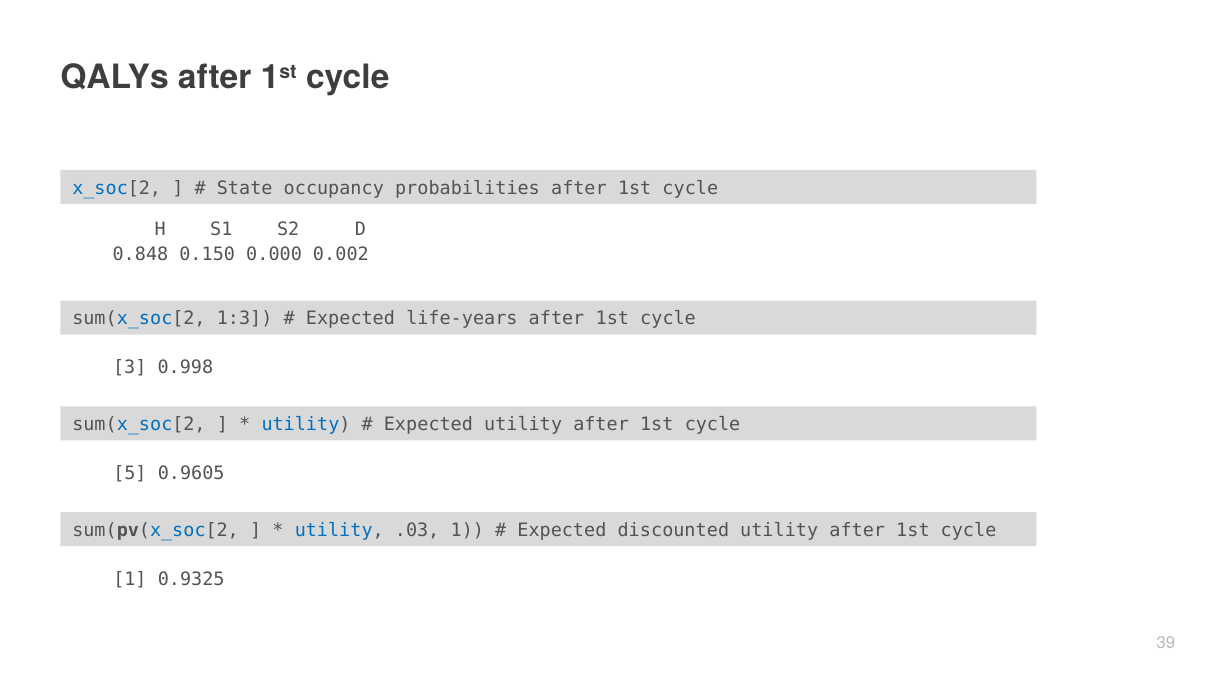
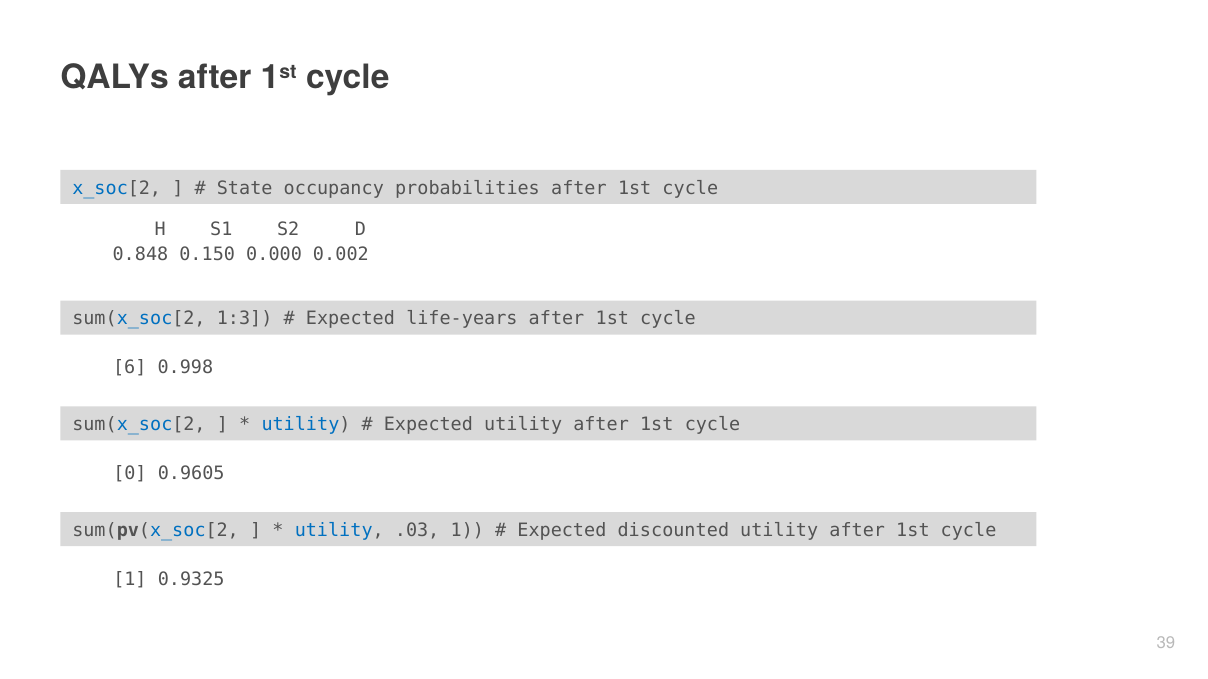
3: 3 -> 6
5: 5 -> 0
